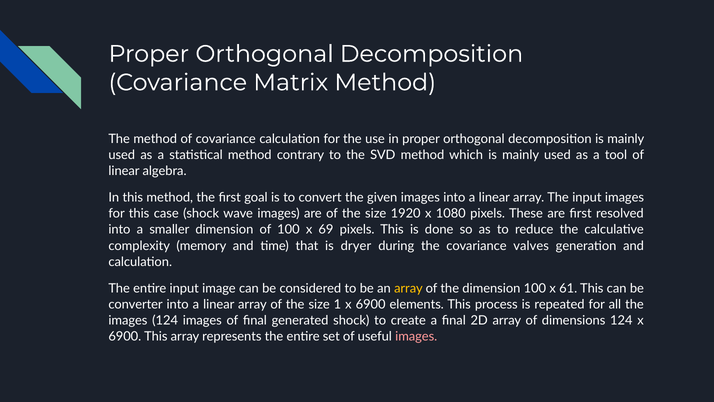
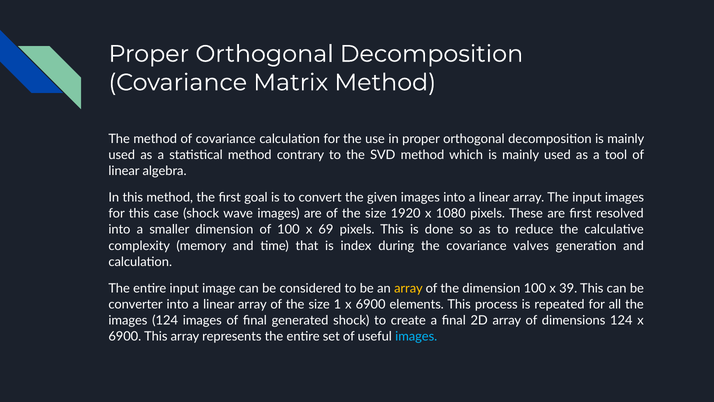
dryer: dryer -> index
61: 61 -> 39
images at (416, 336) colour: pink -> light blue
